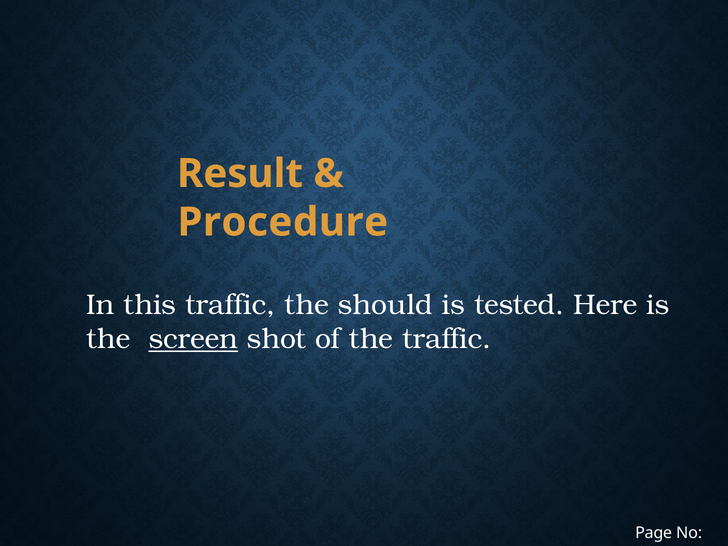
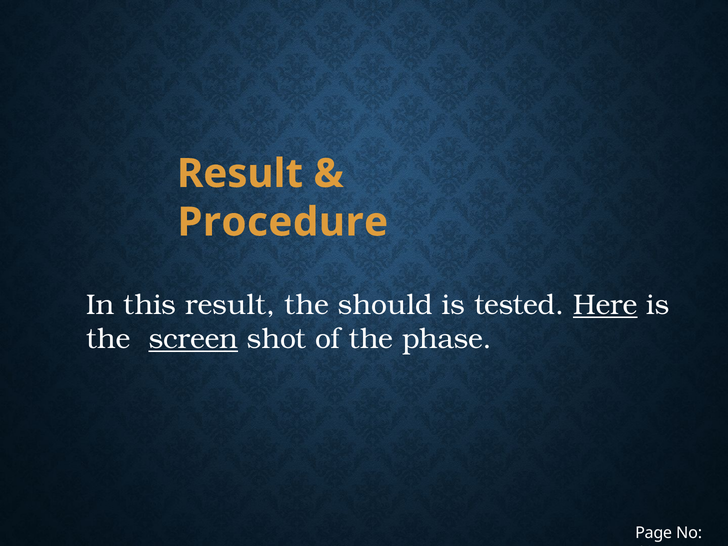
this traffic: traffic -> result
Here underline: none -> present
the traffic: traffic -> phase
